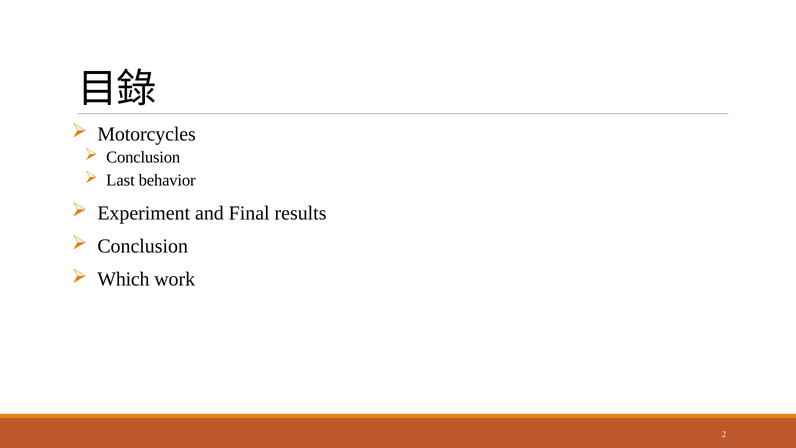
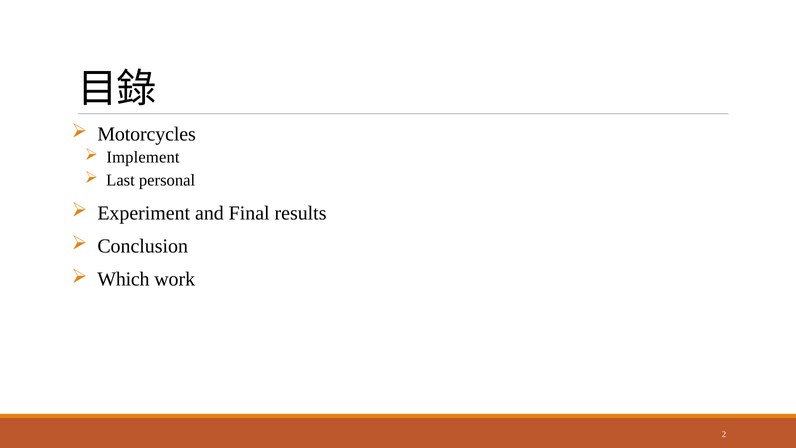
Conclusion at (143, 157): Conclusion -> Implement
behavior: behavior -> personal
